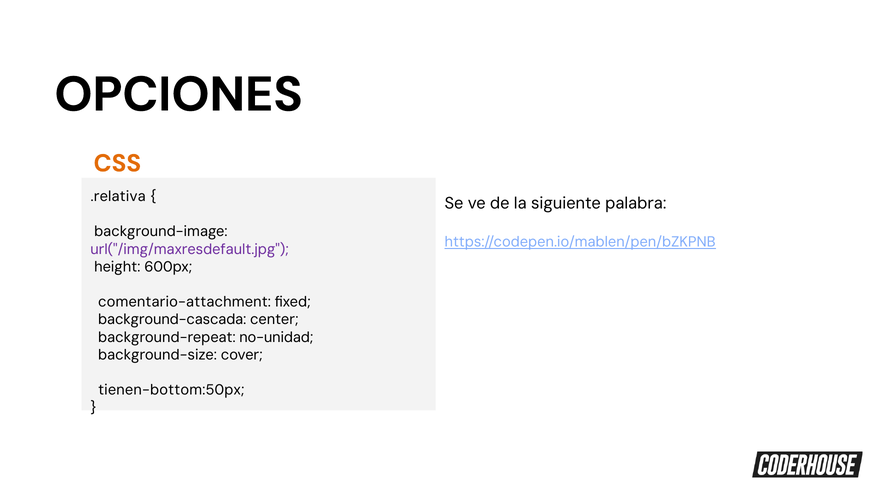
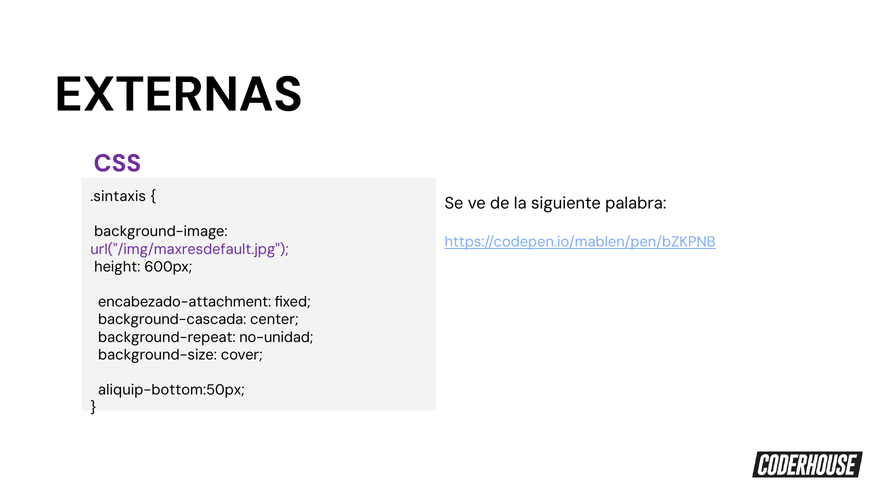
OPCIONES: OPCIONES -> EXTERNAS
CSS colour: orange -> purple
.relativa: .relativa -> .sintaxis
comentario-attachment: comentario-attachment -> encabezado-attachment
tienen-bottom:50px: tienen-bottom:50px -> aliquip-bottom:50px
